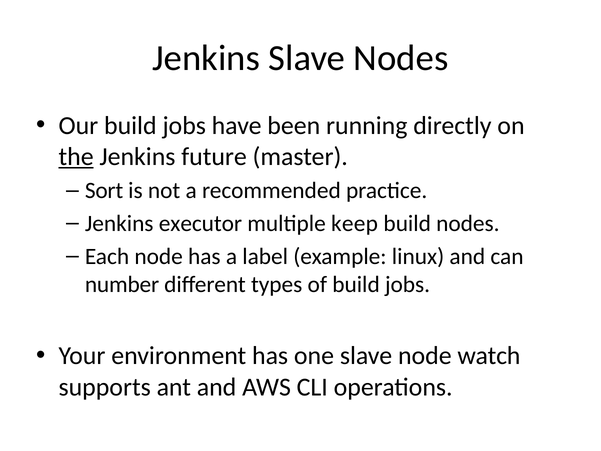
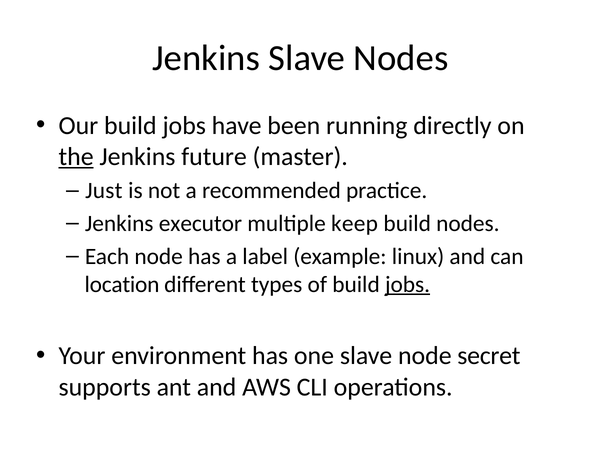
Sort: Sort -> Just
number: number -> location
jobs at (408, 284) underline: none -> present
watch: watch -> secret
